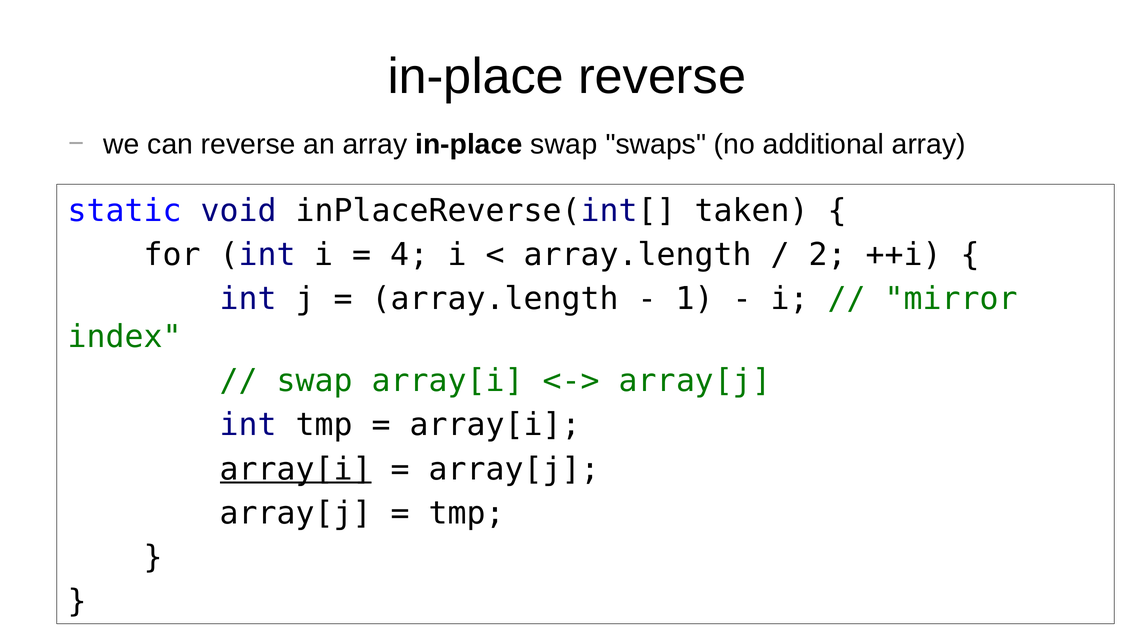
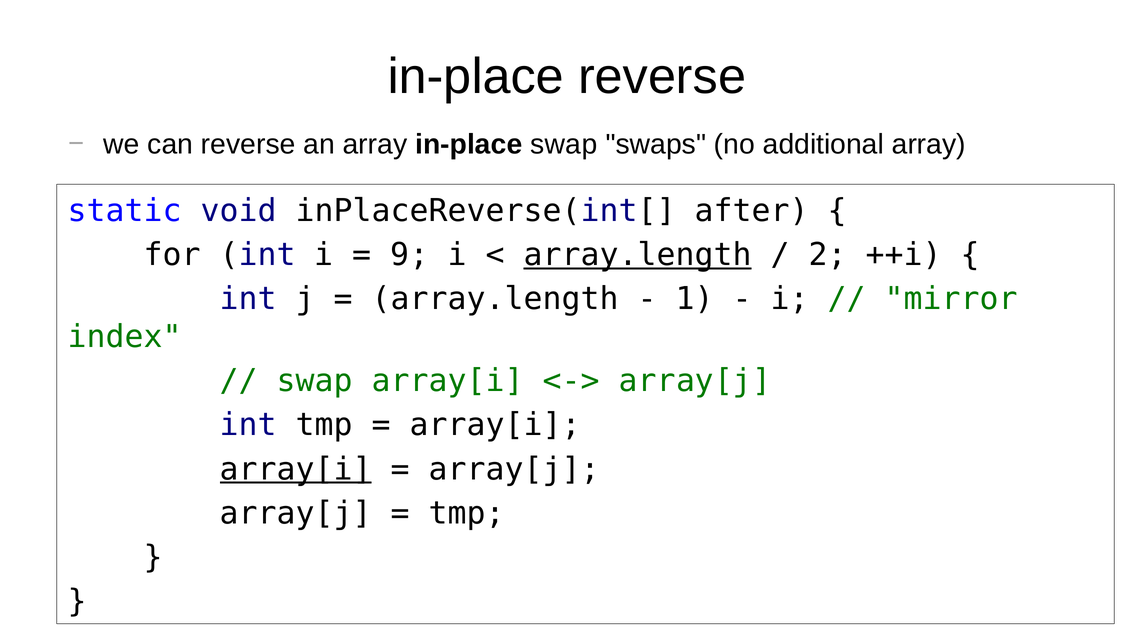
taken: taken -> after
4: 4 -> 9
array.length at (638, 255) underline: none -> present
